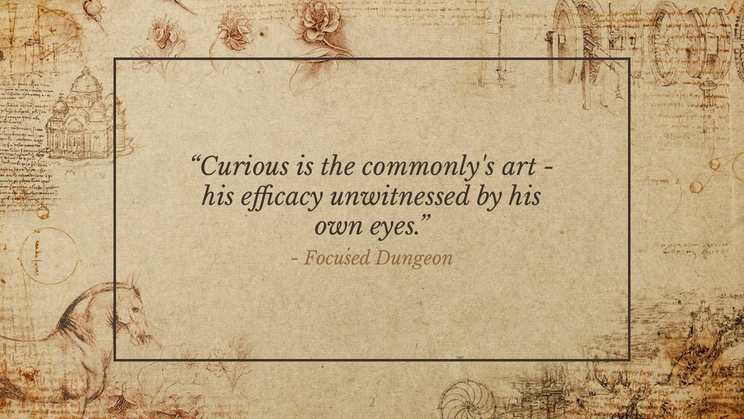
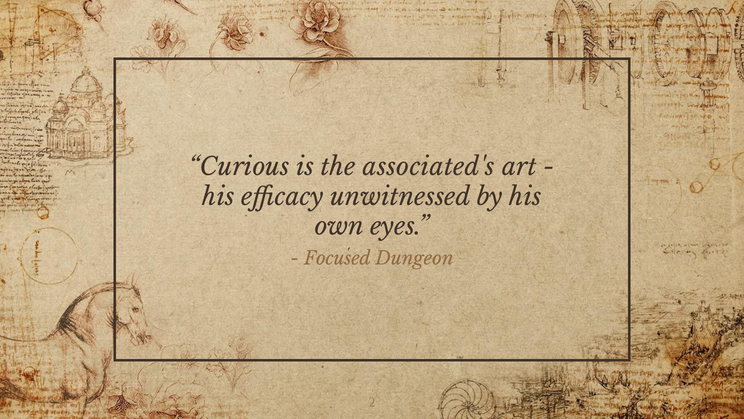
commonly's: commonly's -> associated's
